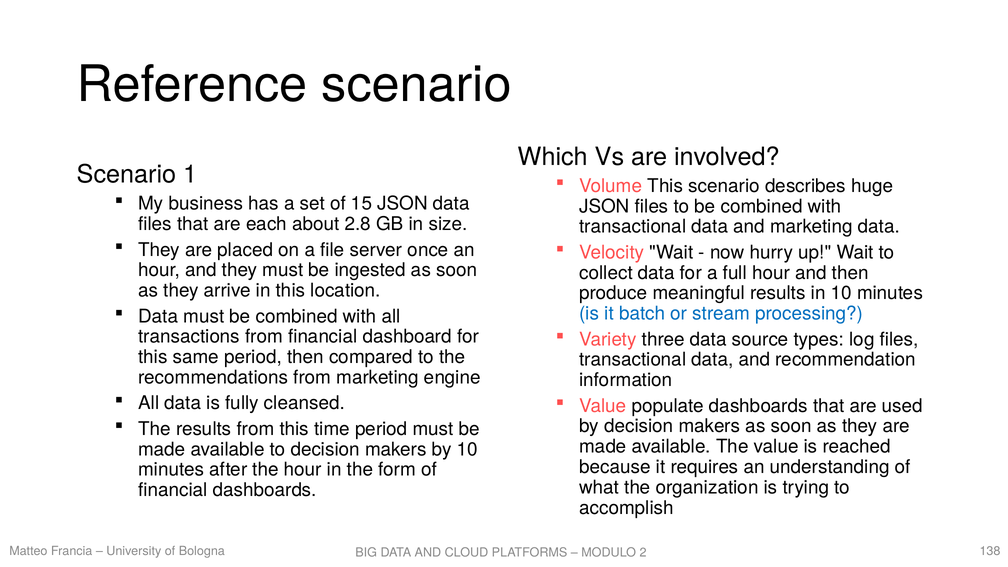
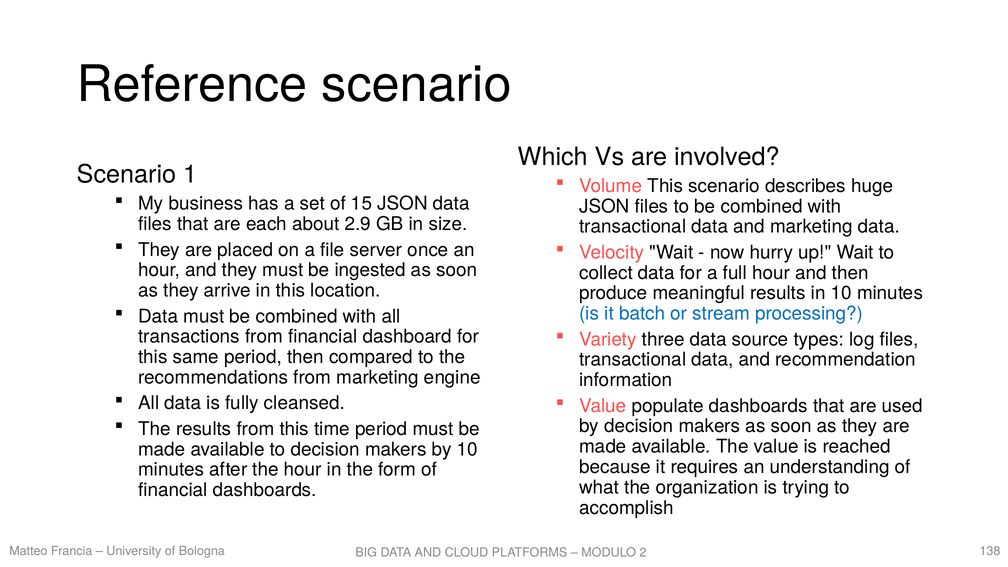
2.8: 2.8 -> 2.9
